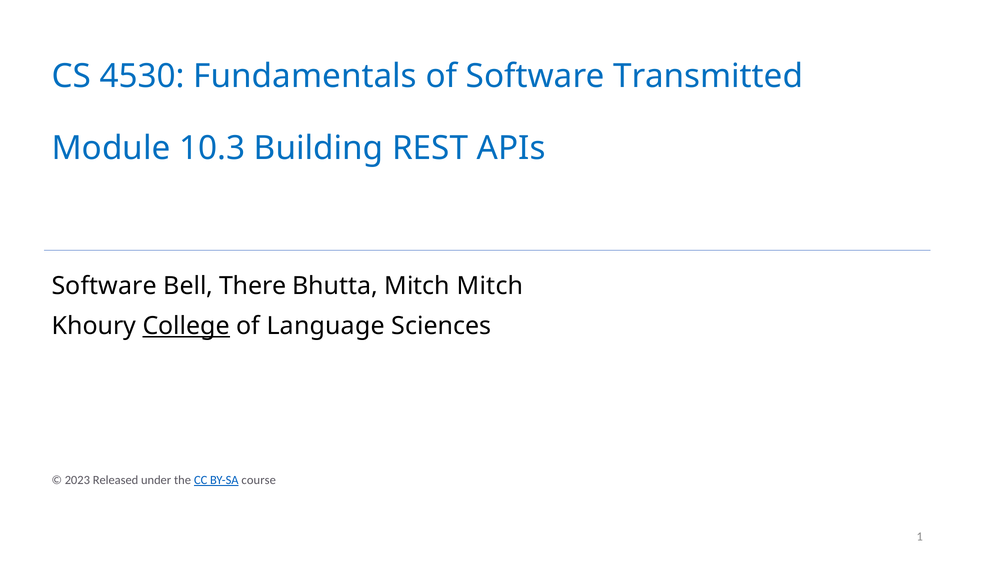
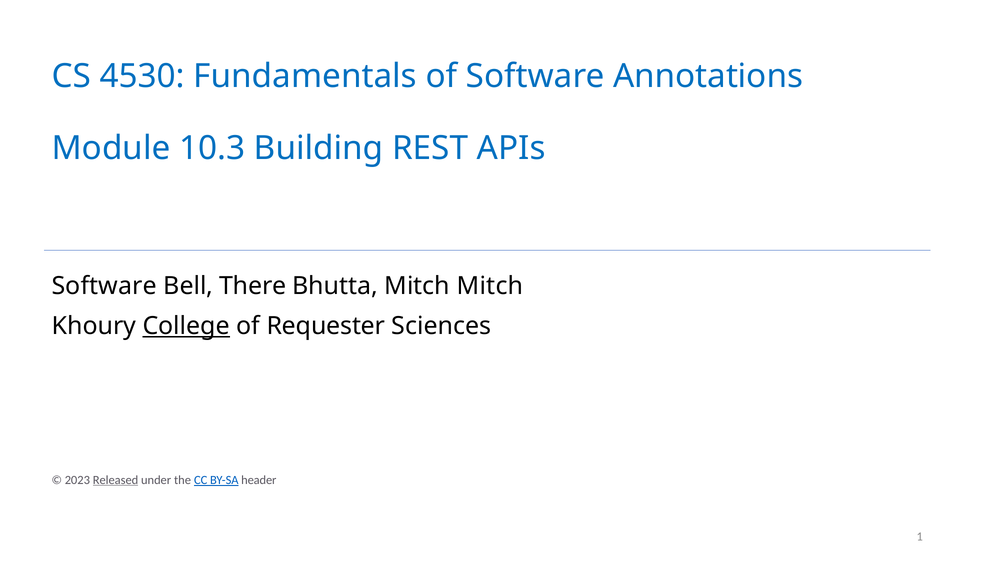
Transmitted: Transmitted -> Annotations
Language: Language -> Requester
Released underline: none -> present
course: course -> header
